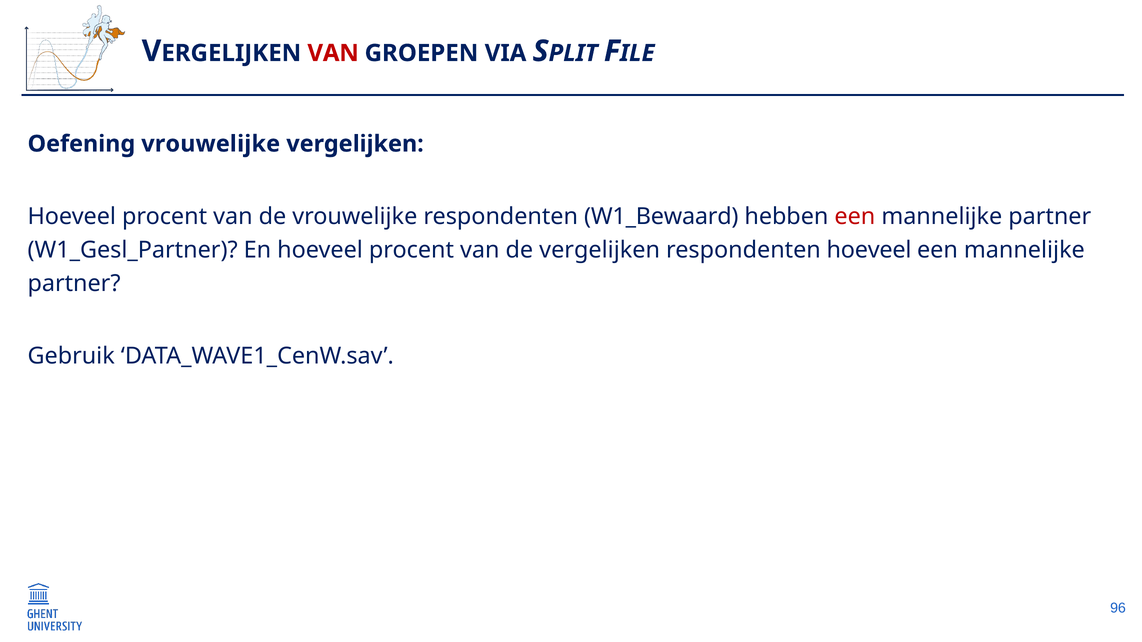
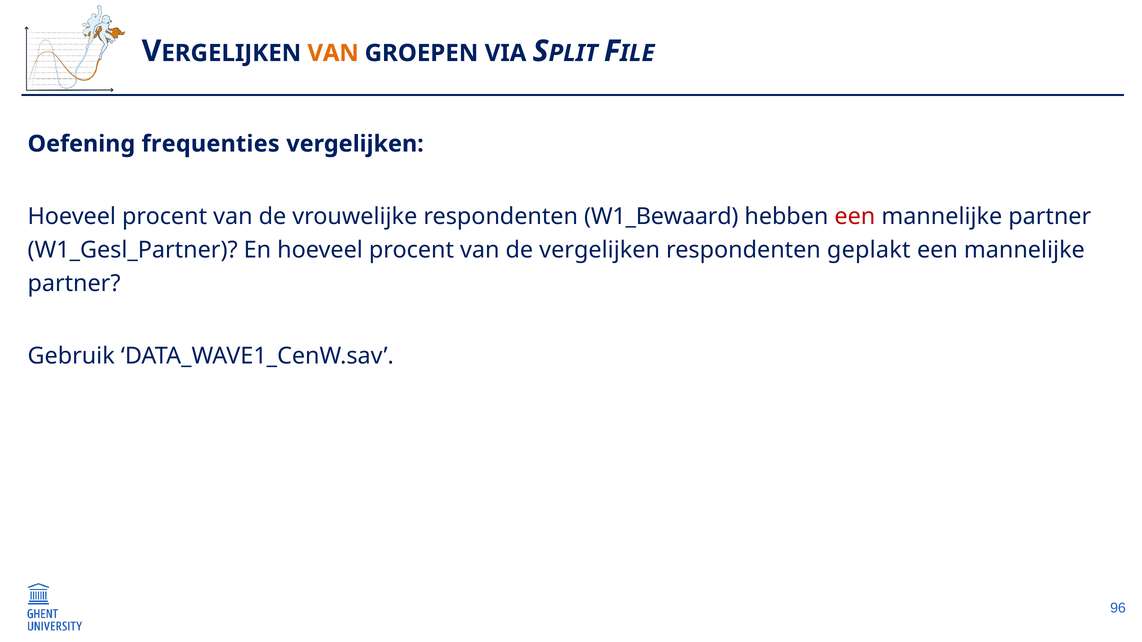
VAN at (333, 53) colour: red -> orange
Oefening vrouwelijke: vrouwelijke -> frequenties
respondenten hoeveel: hoeveel -> geplakt
